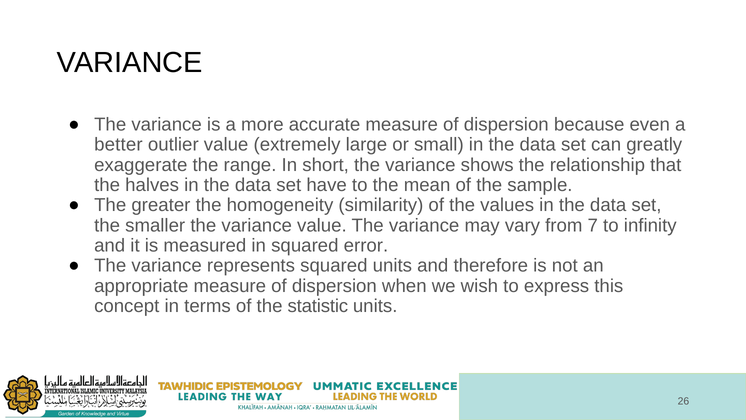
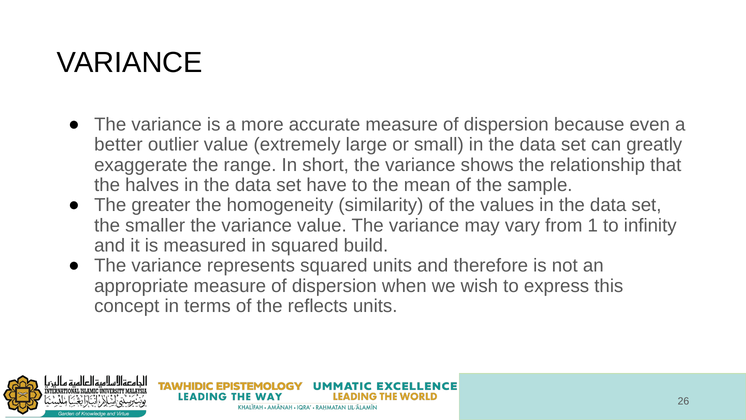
7: 7 -> 1
error: error -> build
statistic: statistic -> reflects
